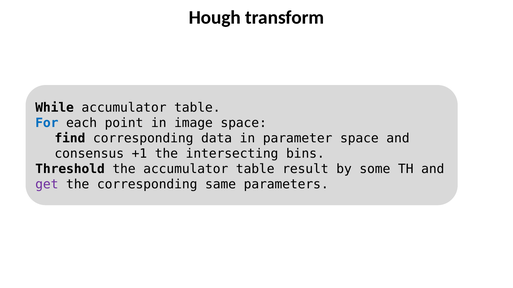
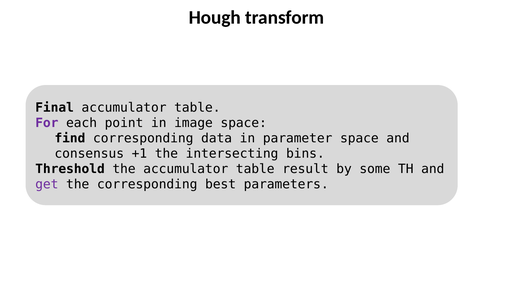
While: While -> Final
For colour: blue -> purple
same: same -> best
